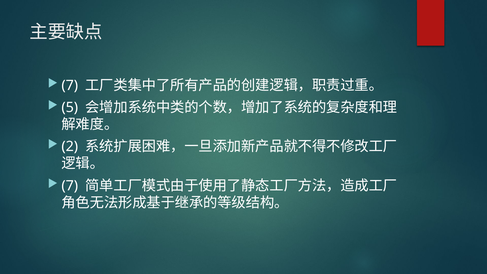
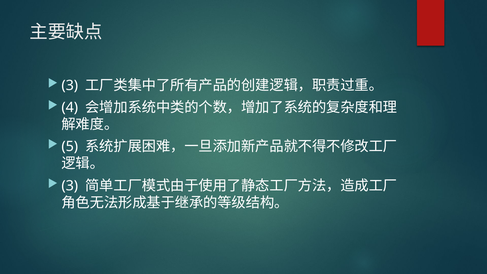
7 at (70, 85): 7 -> 3
5: 5 -> 4
2: 2 -> 5
7 at (70, 186): 7 -> 3
